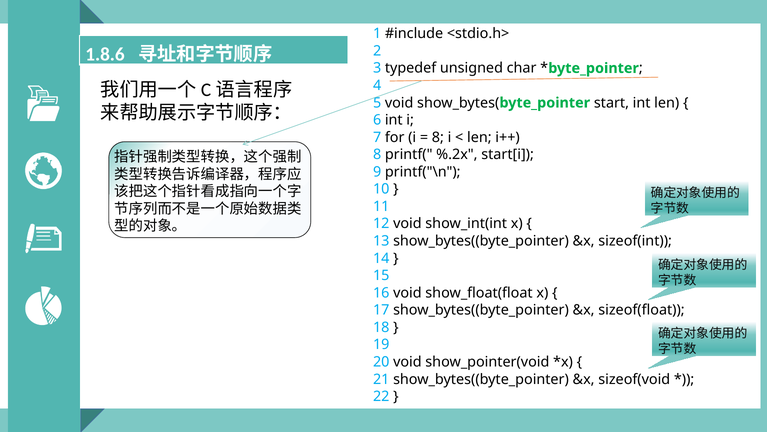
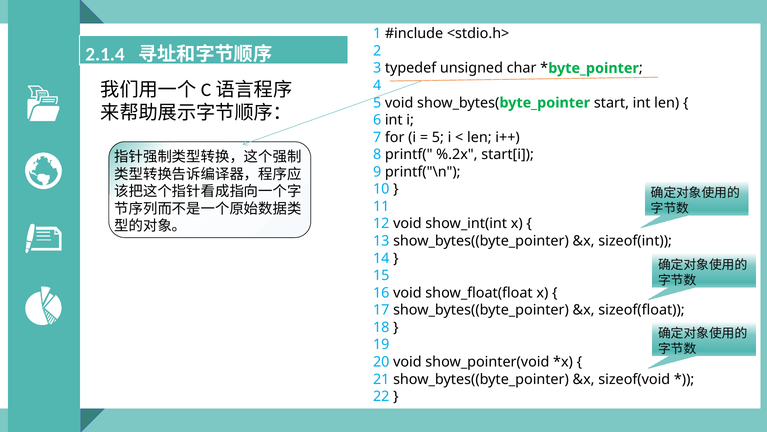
1.8.6: 1.8.6 -> 2.1.4
8 at (438, 137): 8 -> 5
